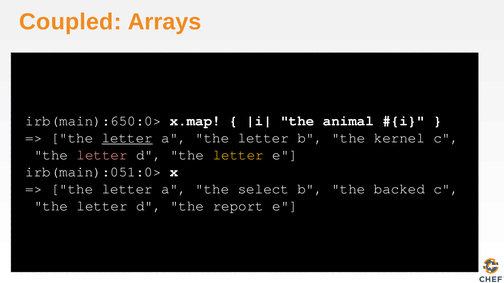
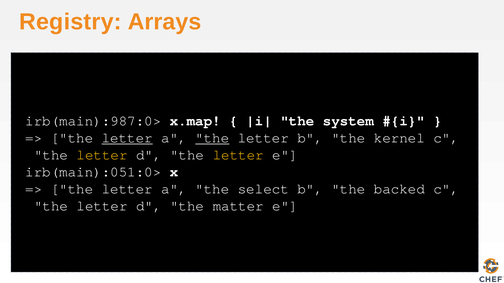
Coupled: Coupled -> Registry
irb(main):650:0>: irb(main):650:0> -> irb(main):987:0>
animal: animal -> system
the at (212, 138) underline: none -> present
letter at (102, 155) colour: pink -> yellow
report: report -> matter
